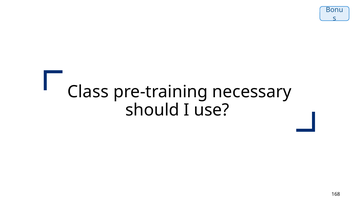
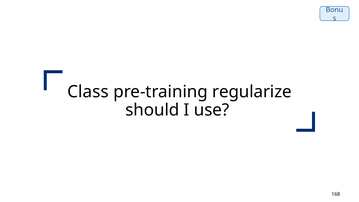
necessary: necessary -> regularize
